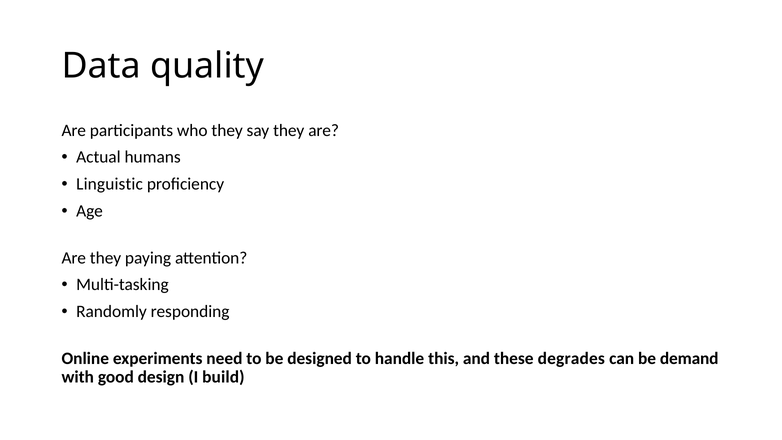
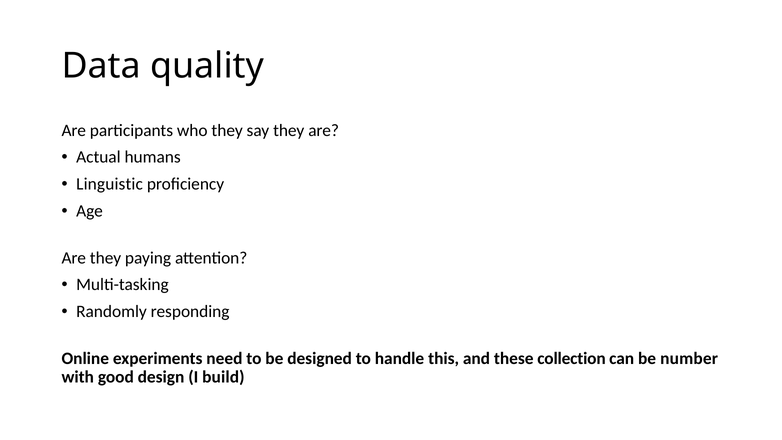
degrades: degrades -> collection
demand: demand -> number
